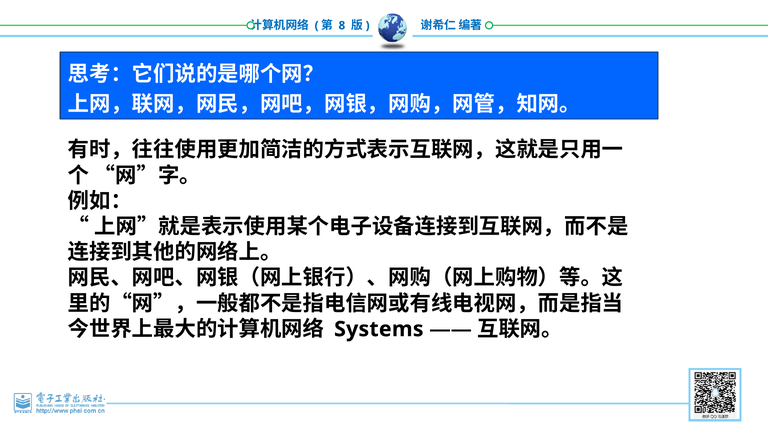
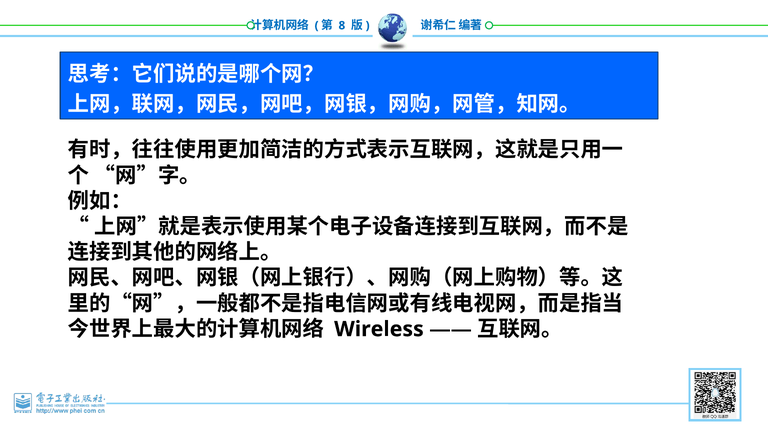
Systems: Systems -> Wireless
